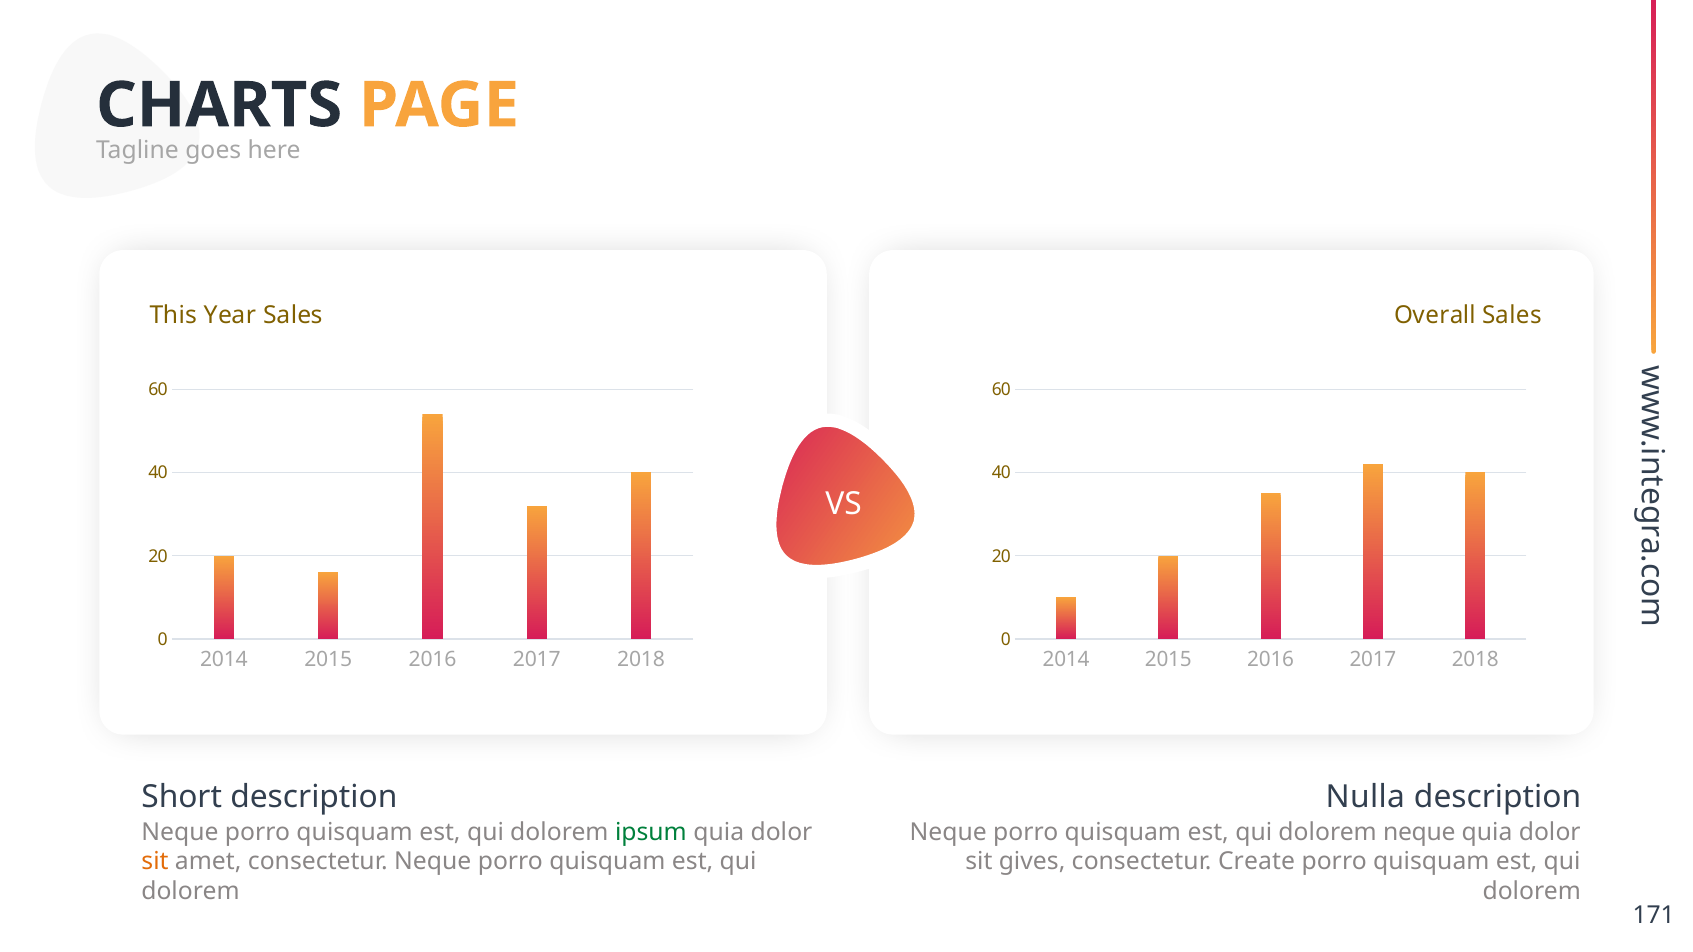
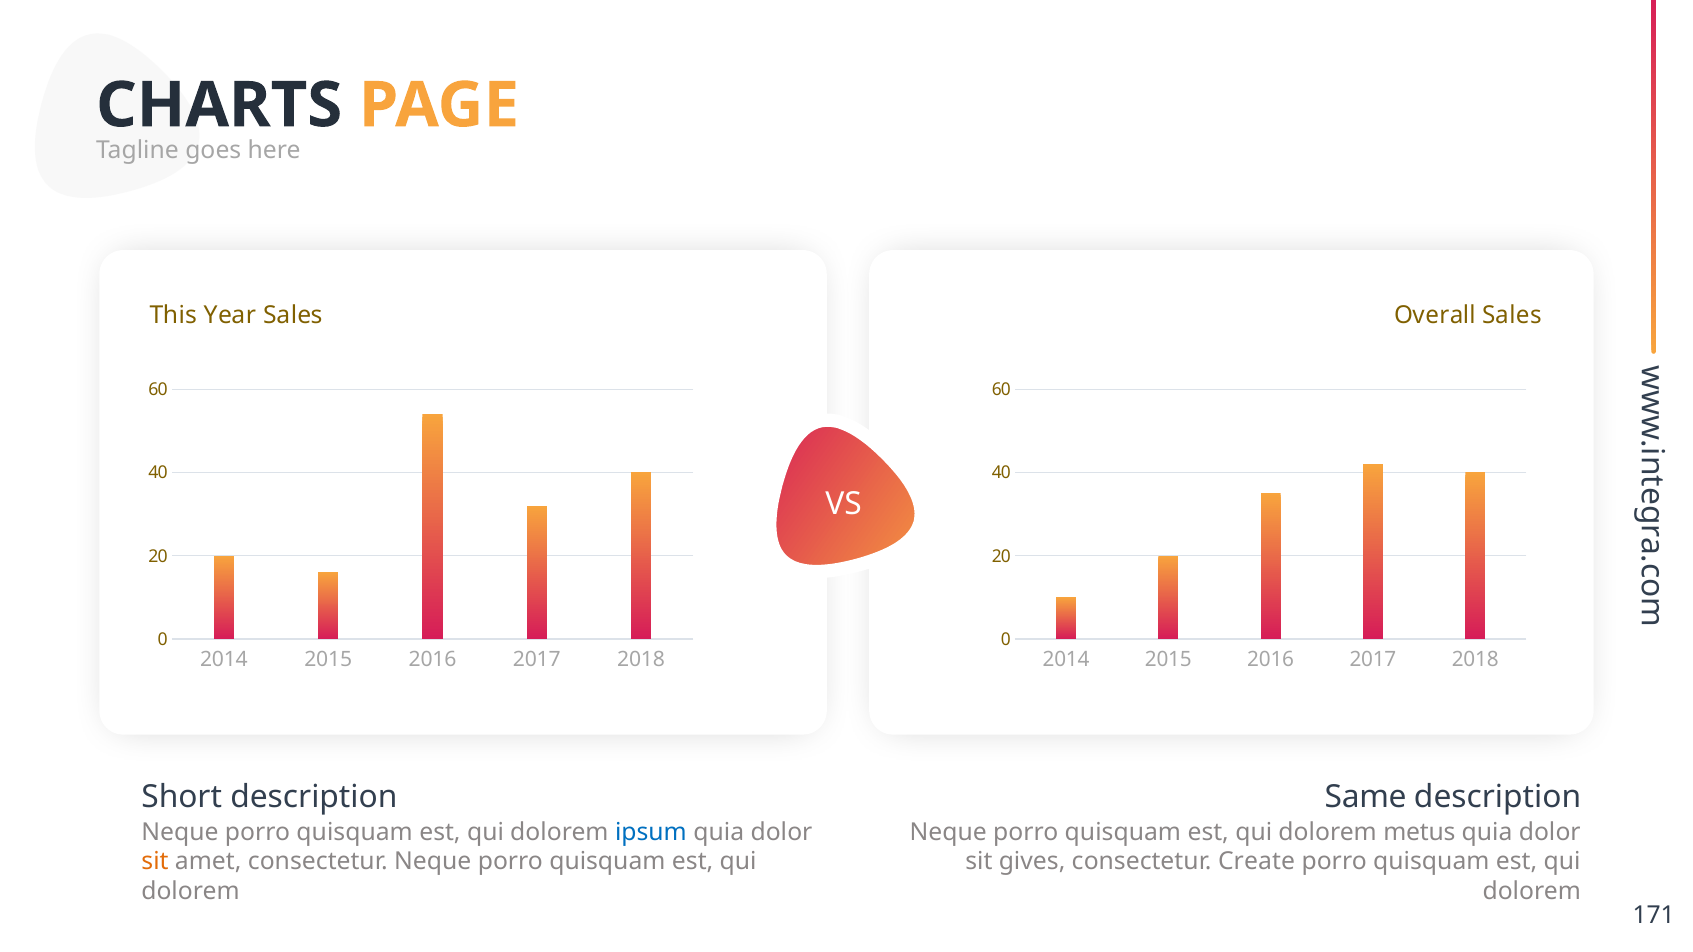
Nulla: Nulla -> Same
ipsum colour: green -> blue
dolorem neque: neque -> metus
